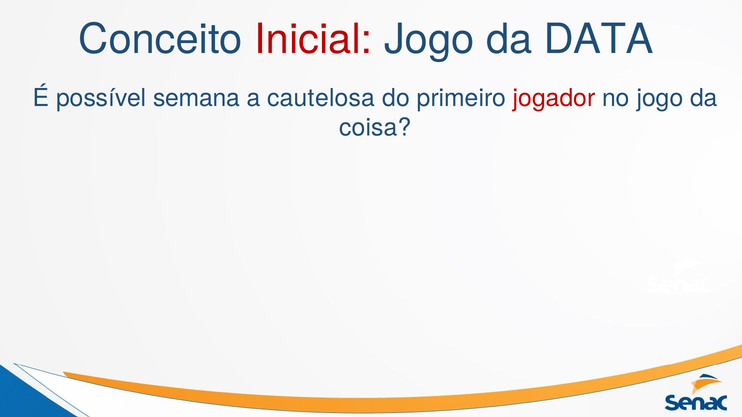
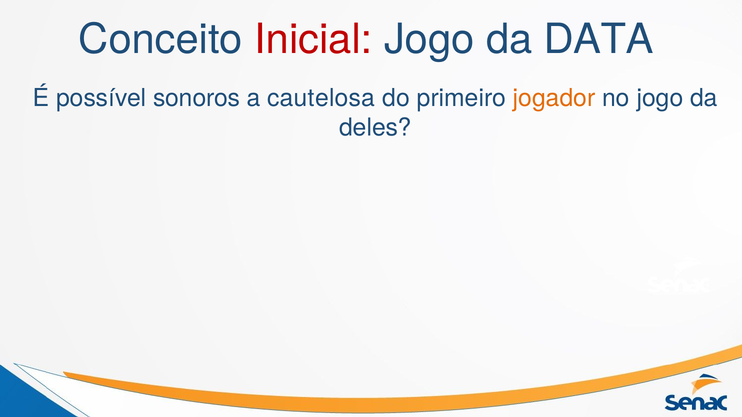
semana: semana -> sonoros
jogador colour: red -> orange
coisa: coisa -> deles
